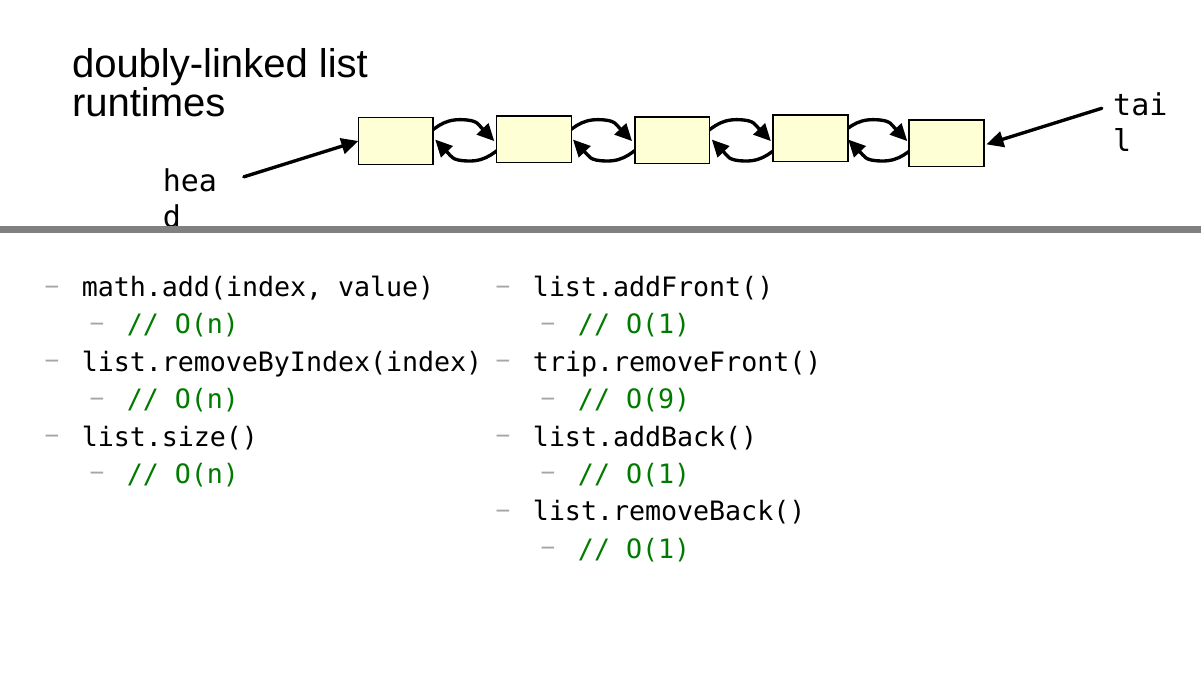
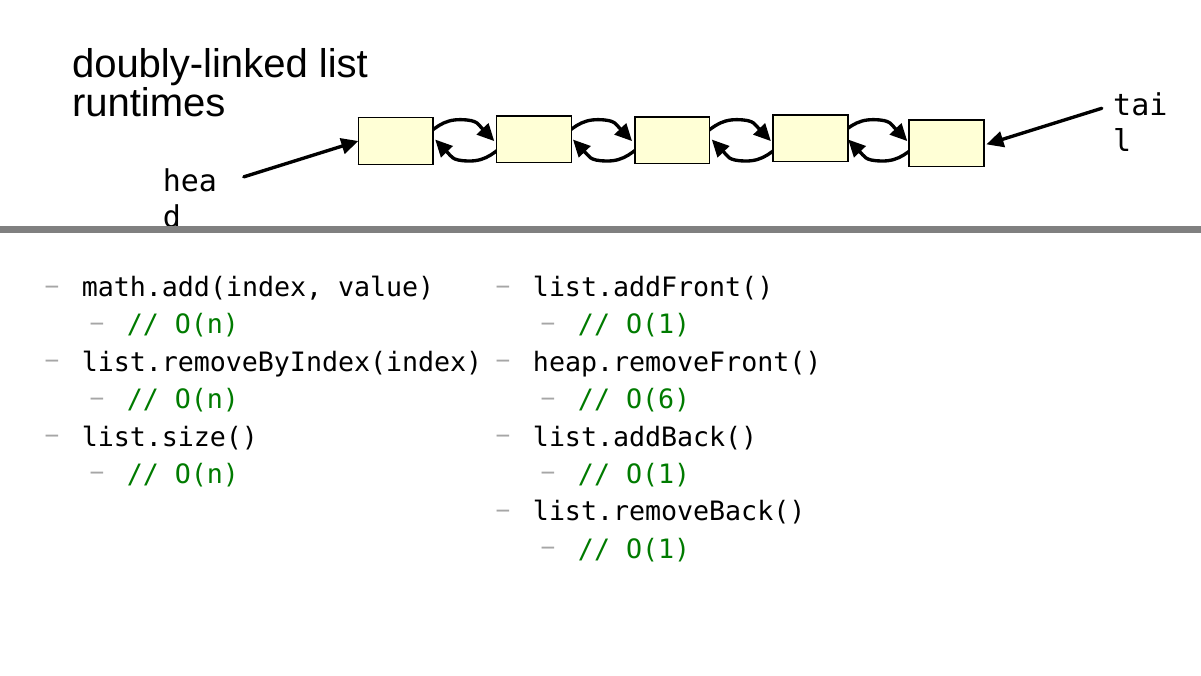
trip.removeFront(: trip.removeFront( -> heap.removeFront(
O(9: O(9 -> O(6
